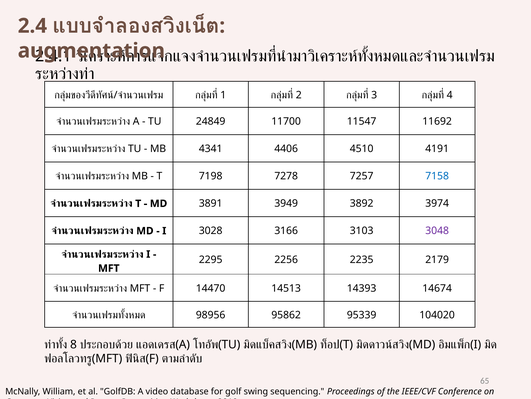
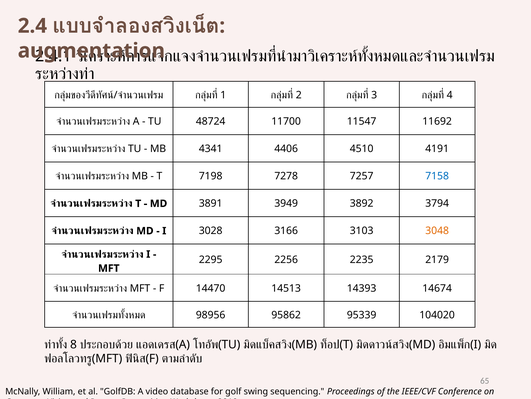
24849: 24849 -> 48724
3974: 3974 -> 3794
3048 colour: purple -> orange
